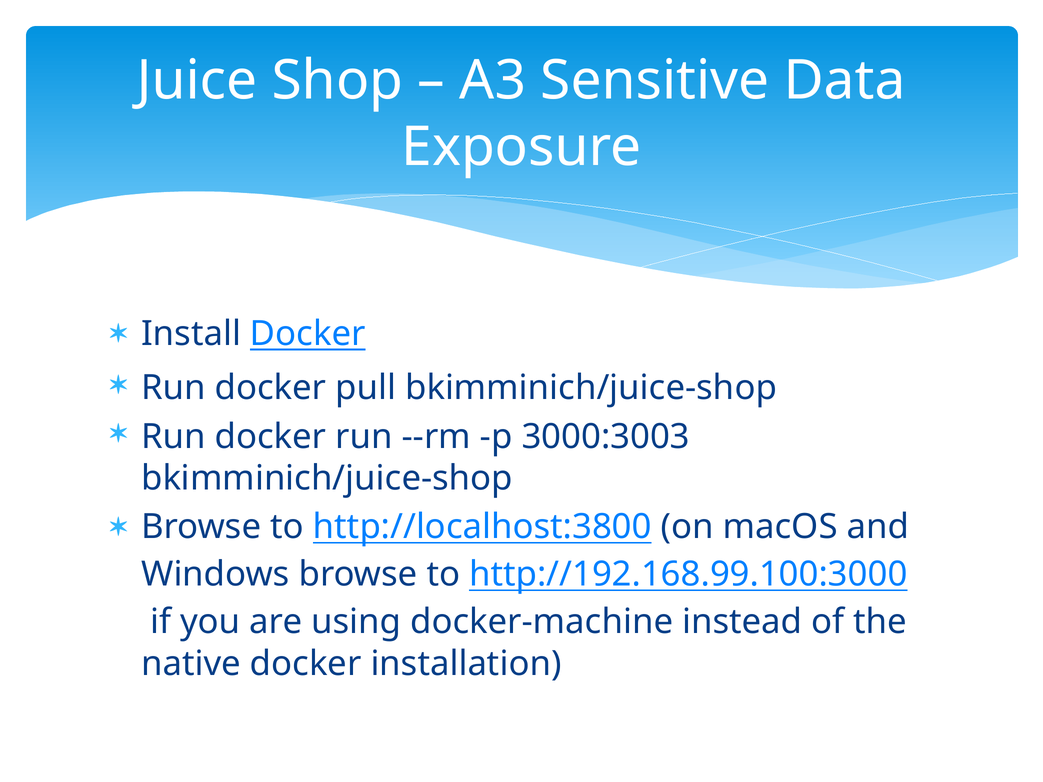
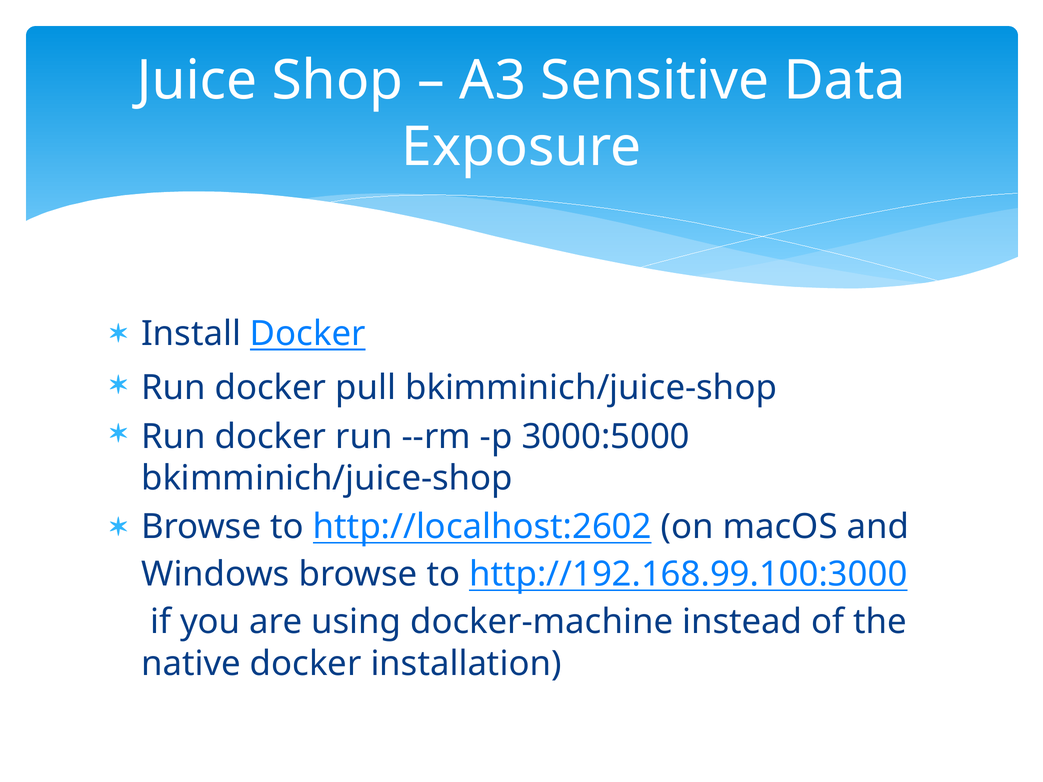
3000:3003: 3000:3003 -> 3000:5000
http://localhost:3800: http://localhost:3800 -> http://localhost:2602
